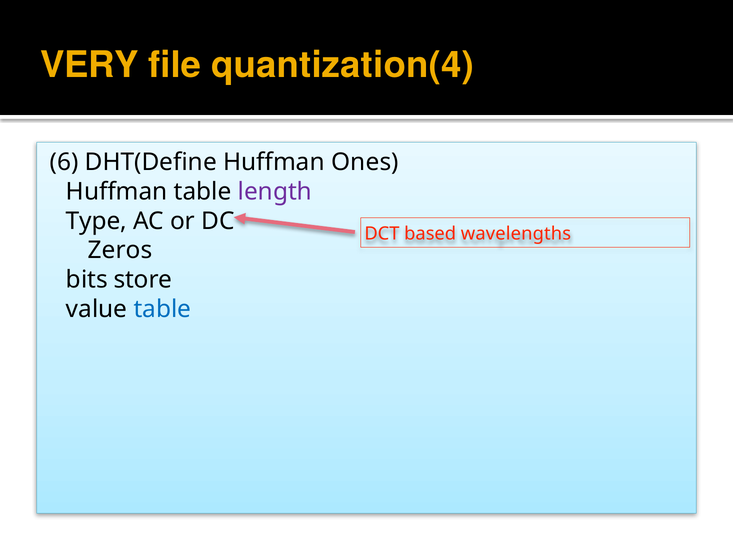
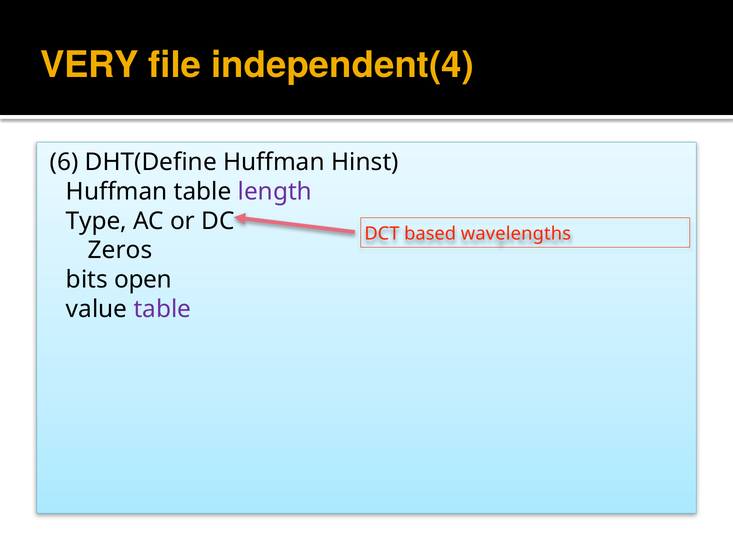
quantization(4: quantization(4 -> independent(4
Ones: Ones -> Hinst
store: store -> open
table at (162, 309) colour: blue -> purple
